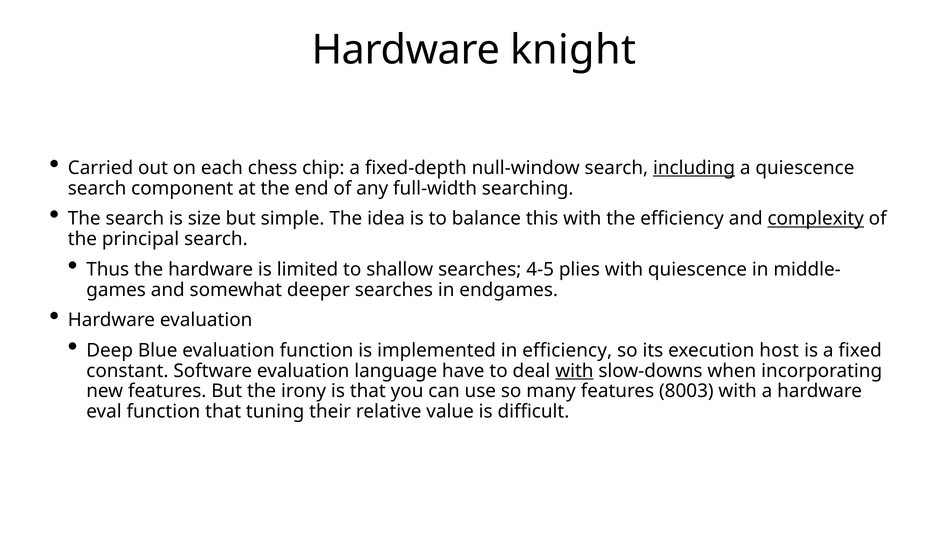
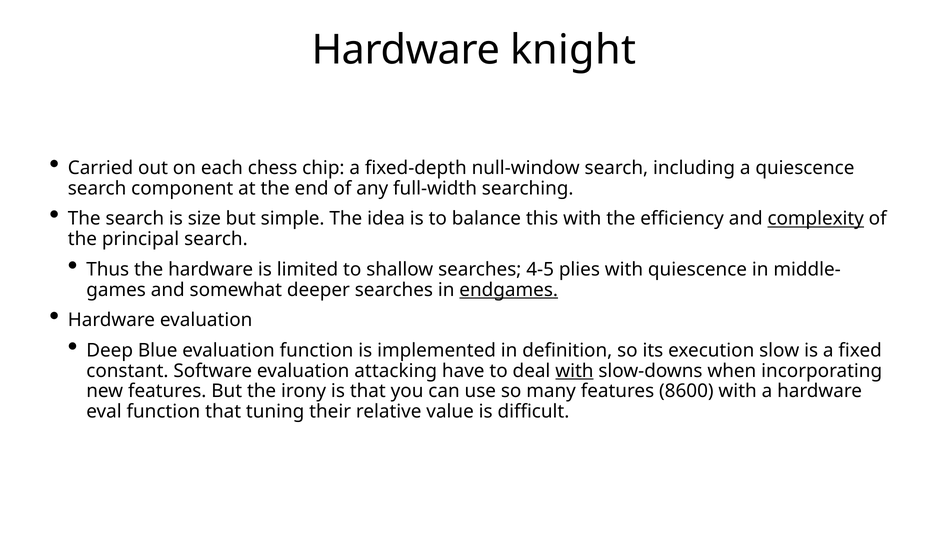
including underline: present -> none
endgames underline: none -> present
in efficiency: efficiency -> definition
host: host -> slow
language: language -> attacking
8003: 8003 -> 8600
